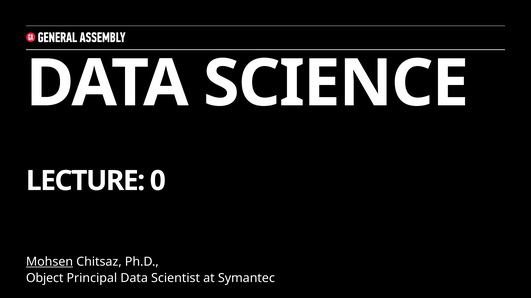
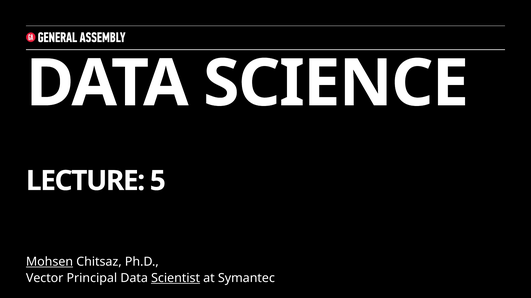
0: 0 -> 5
Object: Object -> Vector
Scientist underline: none -> present
